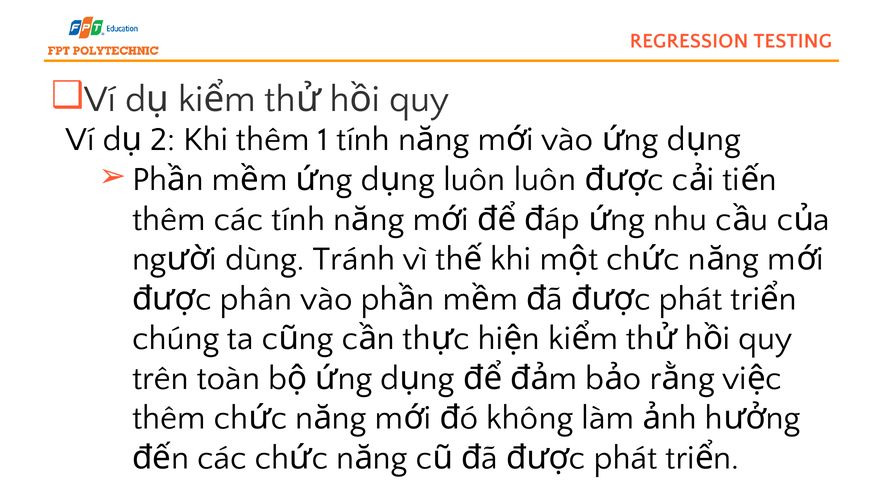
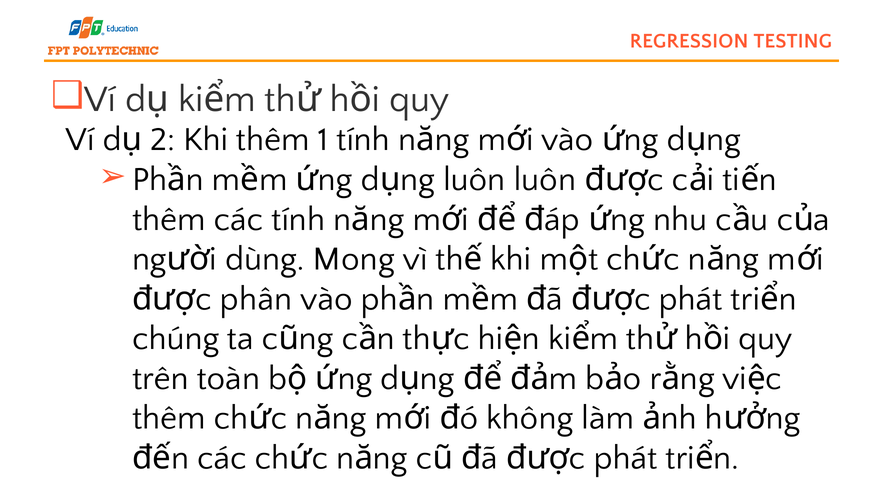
Tránh: Tránh -> Mong
